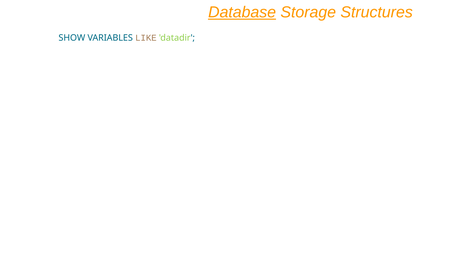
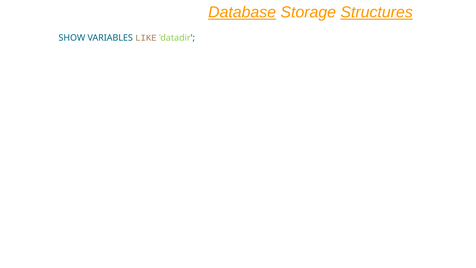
Structures underline: none -> present
